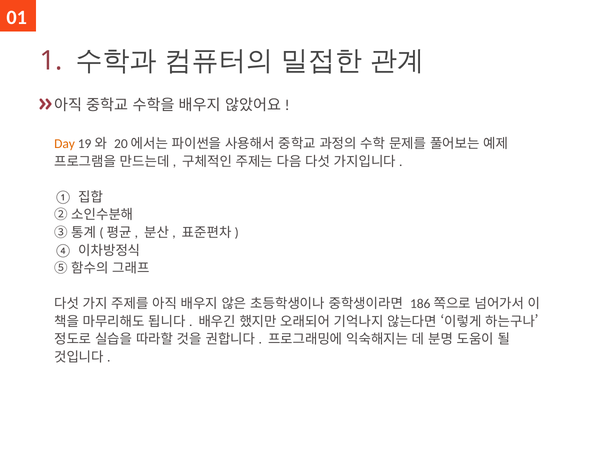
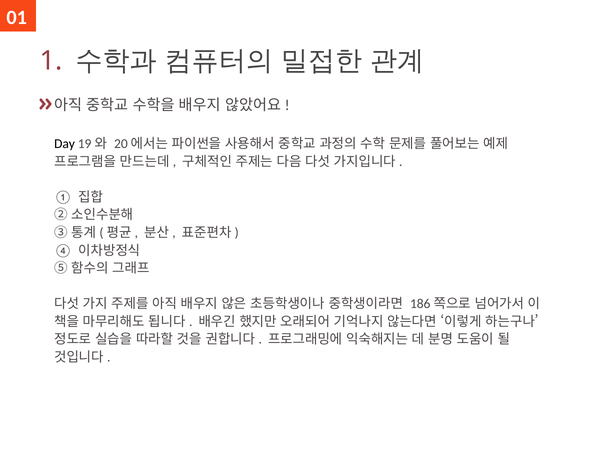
Day colour: orange -> black
